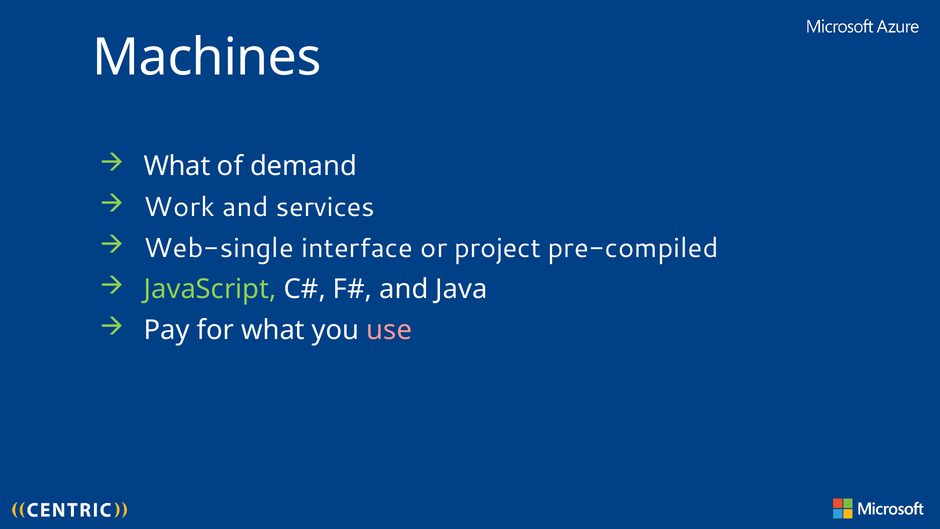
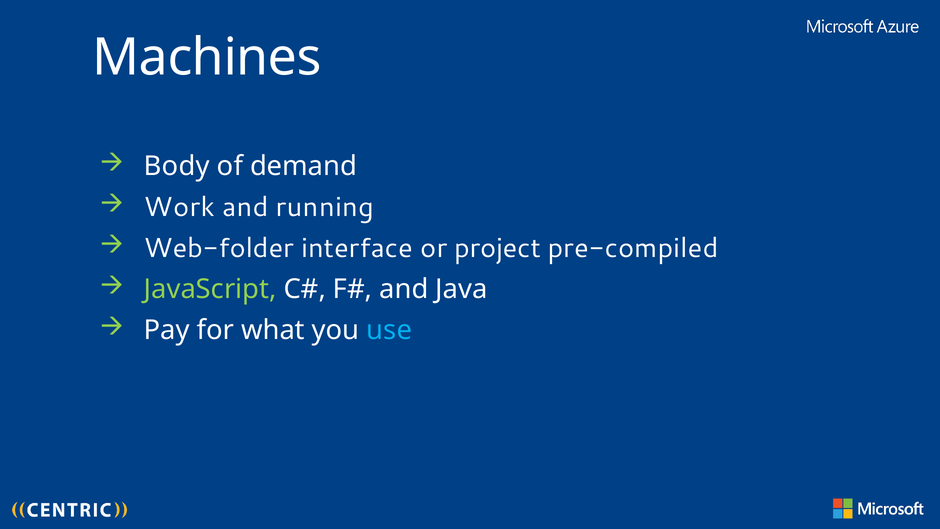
What at (177, 166): What -> Body
services: services -> running
Web-single: Web-single -> Web-folder
use colour: pink -> light blue
